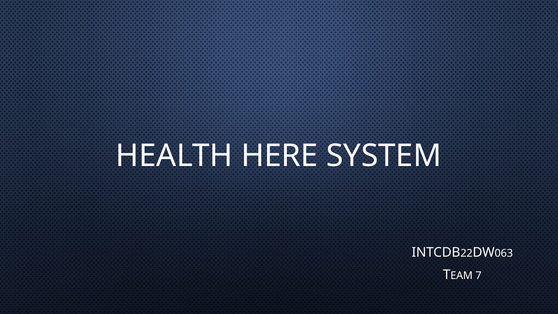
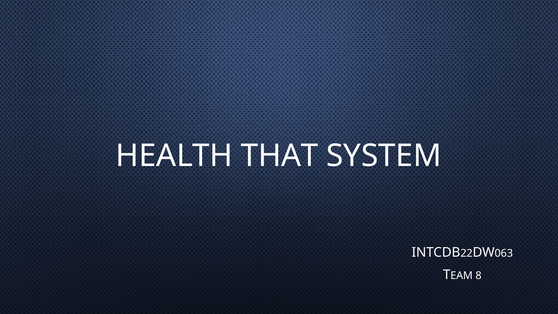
HERE: HERE -> THAT
7: 7 -> 8
